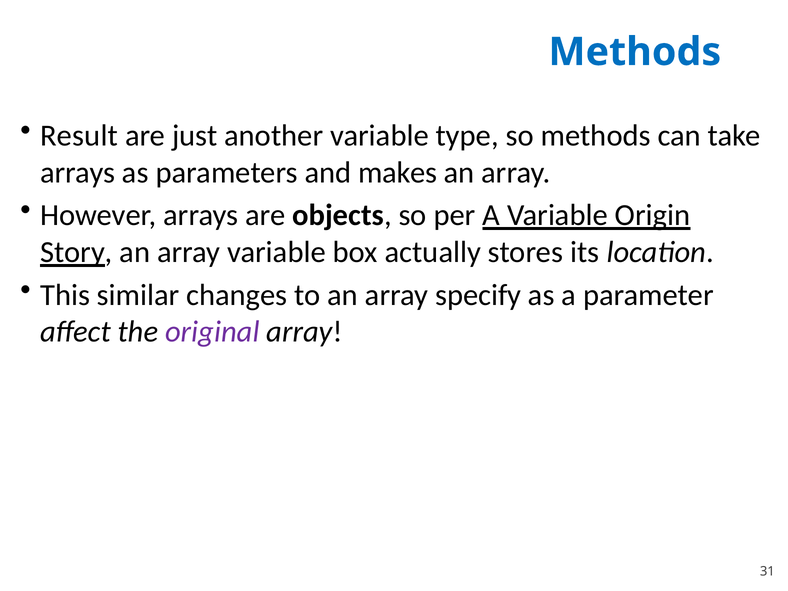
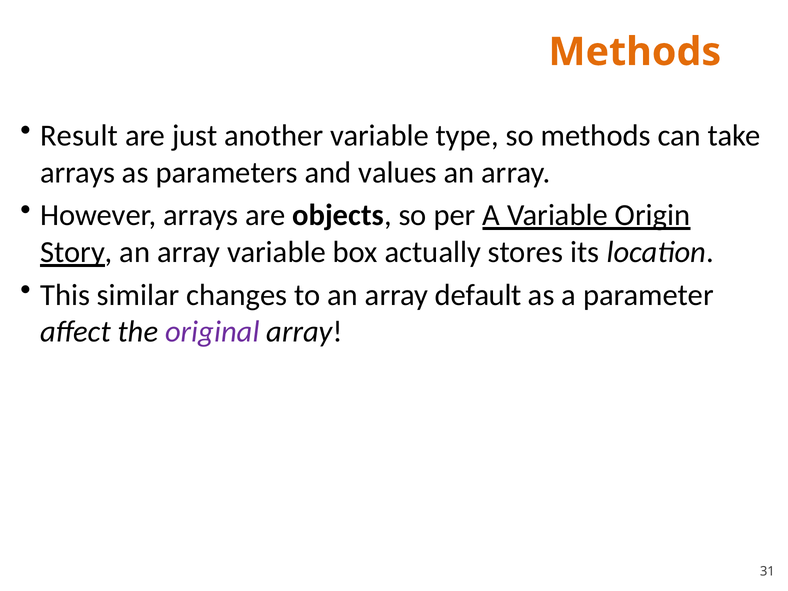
Methods at (635, 52) colour: blue -> orange
makes: makes -> values
specify: specify -> default
